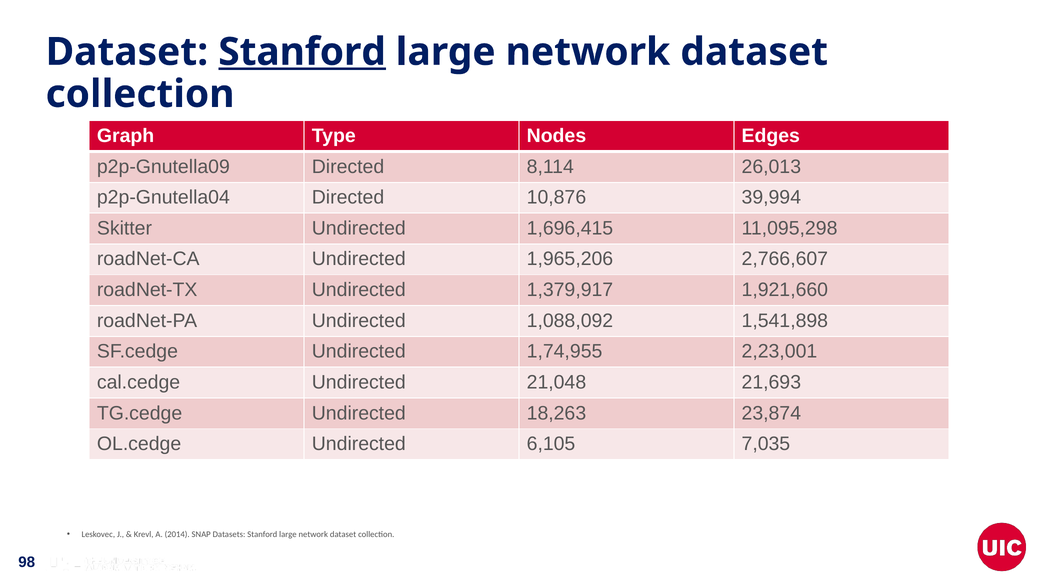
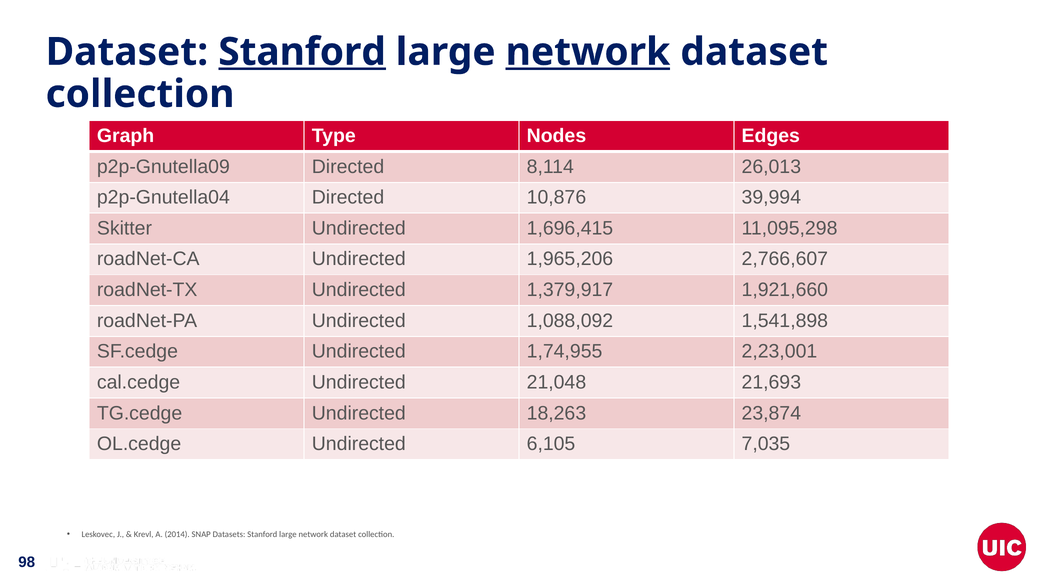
network at (588, 52) underline: none -> present
